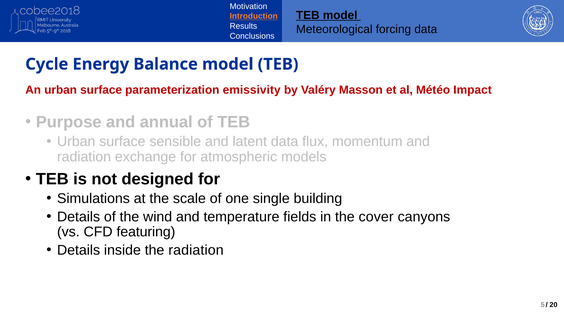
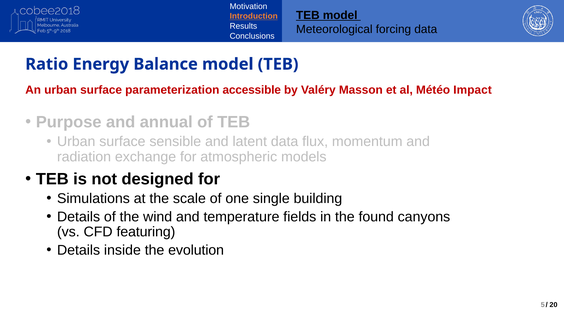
Cycle: Cycle -> Ratio
emissivity: emissivity -> accessible
cover: cover -> found
the radiation: radiation -> evolution
